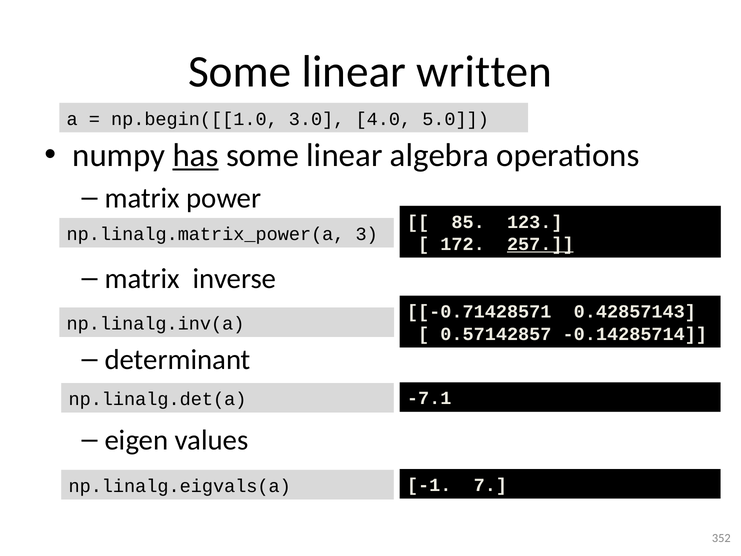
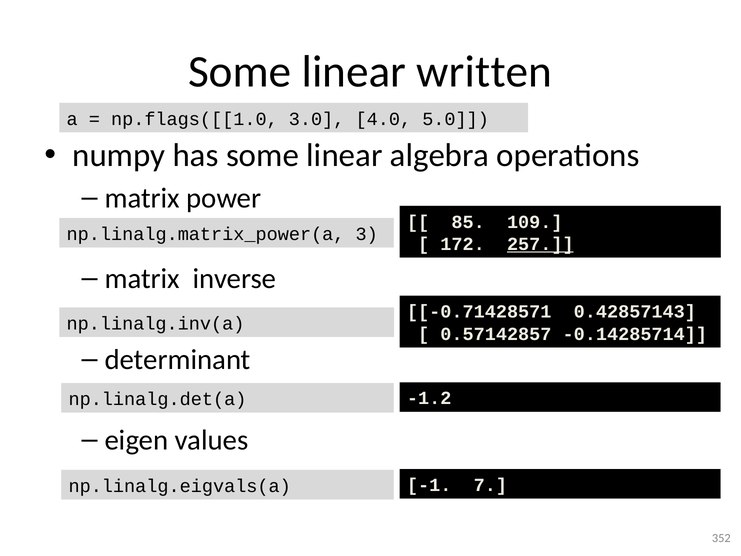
np.begin([[1.0: np.begin([[1.0 -> np.flags([[1.0
has underline: present -> none
123: 123 -> 109
-7.1: -7.1 -> -1.2
